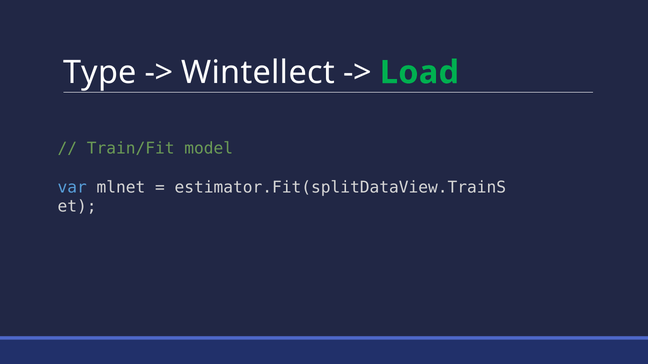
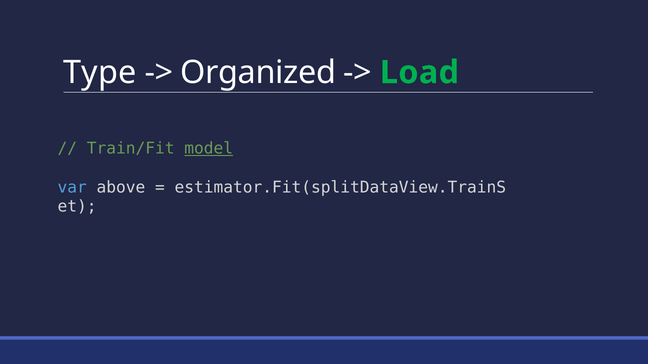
Wintellect: Wintellect -> Organized
model underline: none -> present
mlnet: mlnet -> above
